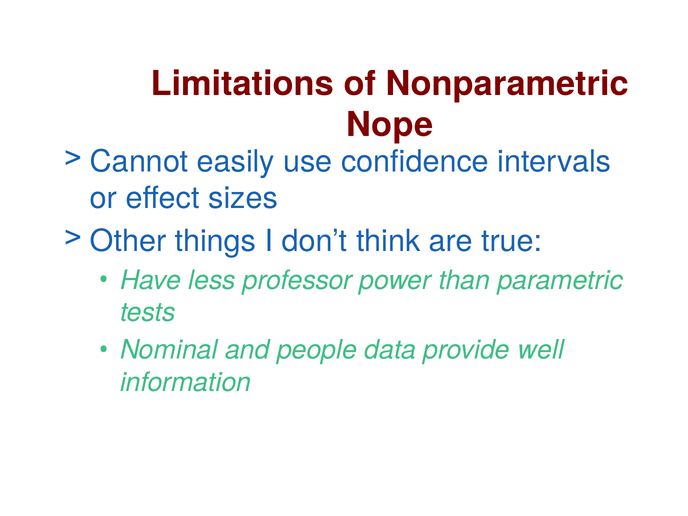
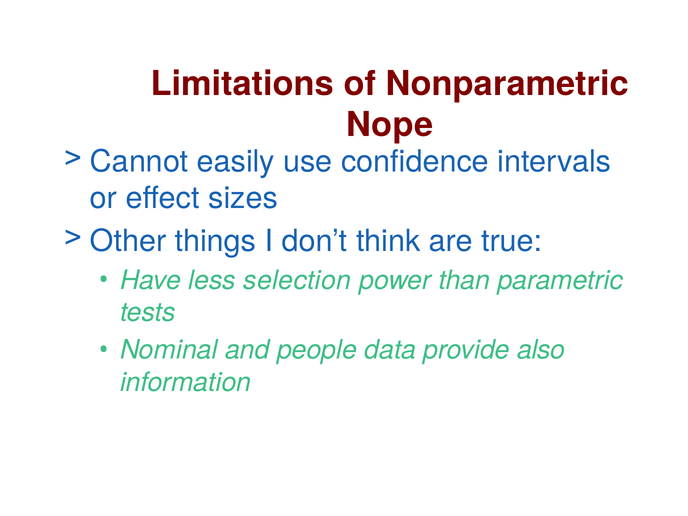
professor: professor -> selection
well: well -> also
